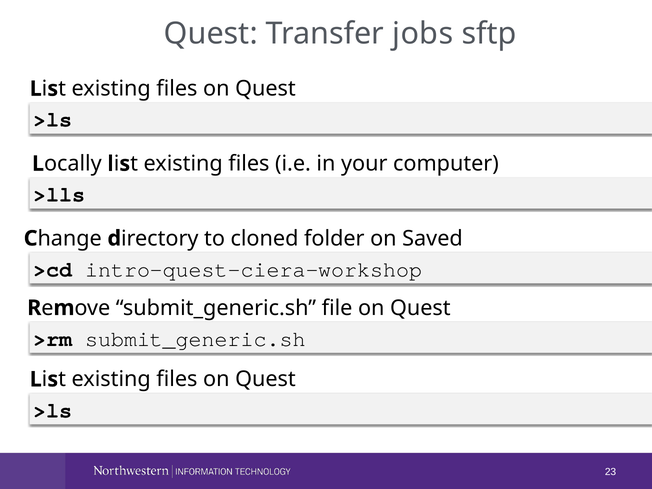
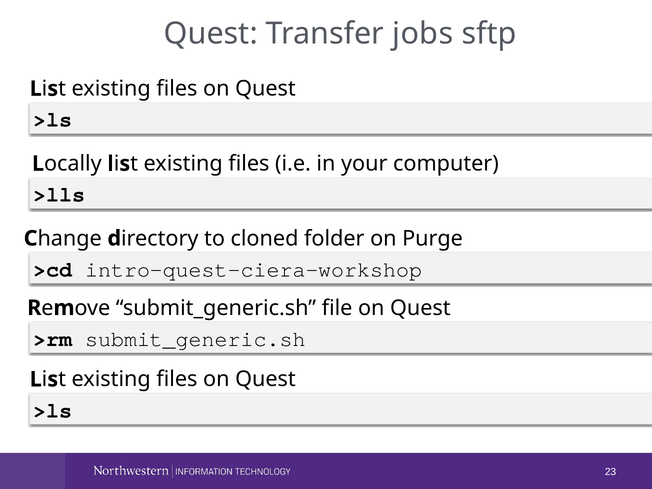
Saved: Saved -> Purge
